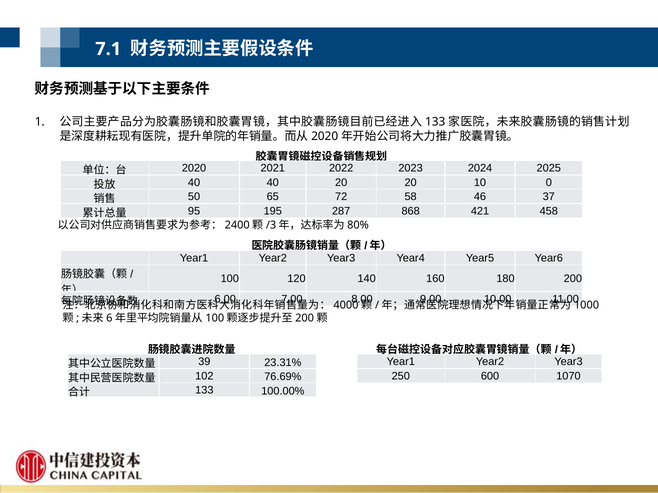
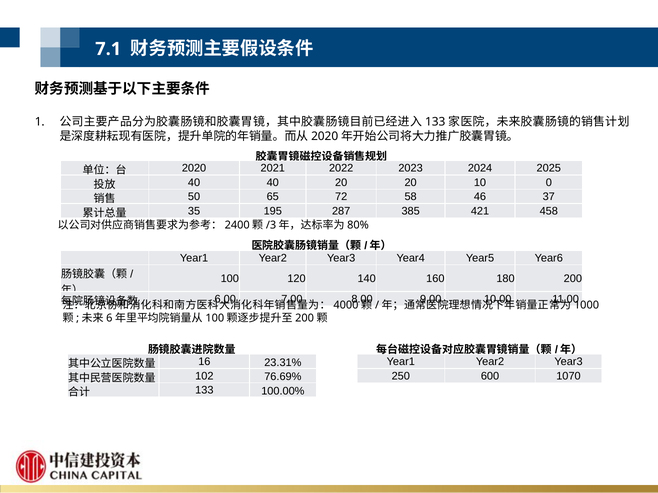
95: 95 -> 35
868: 868 -> 385
39: 39 -> 16
